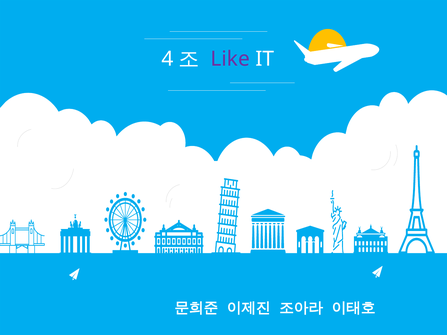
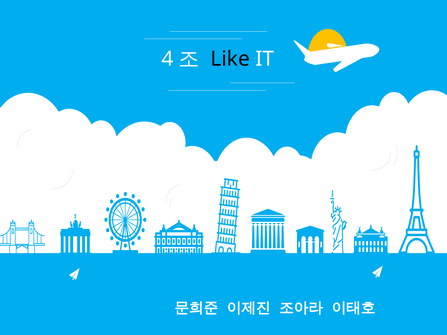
Like colour: purple -> black
